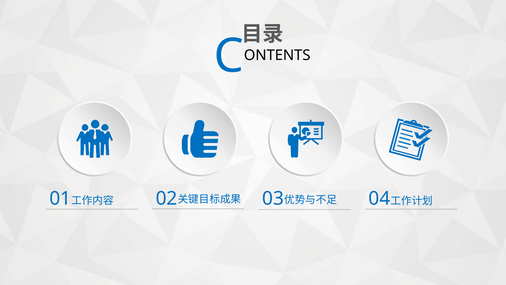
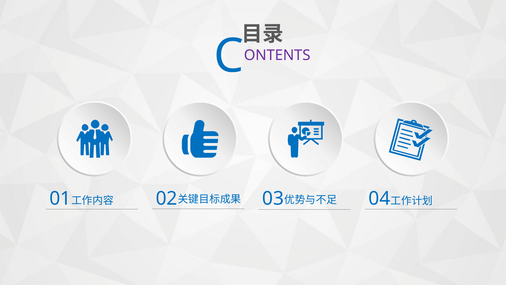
ONTENTS colour: black -> purple
